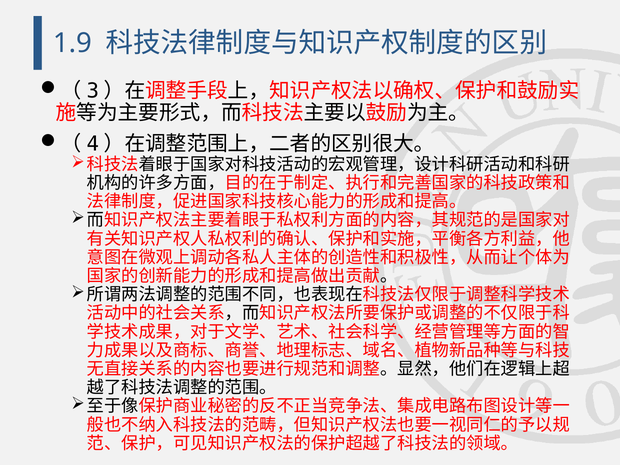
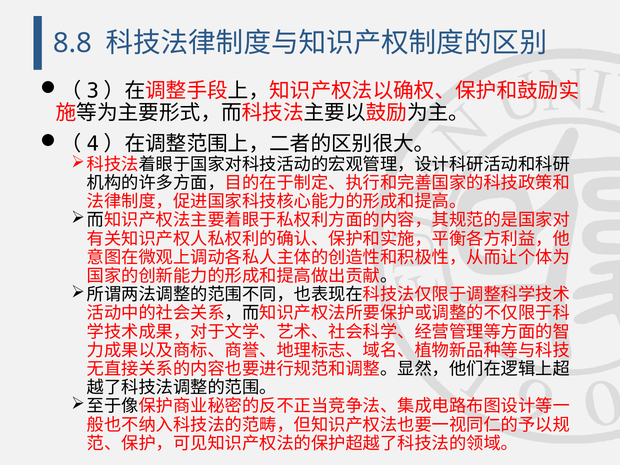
1.9: 1.9 -> 8.8
